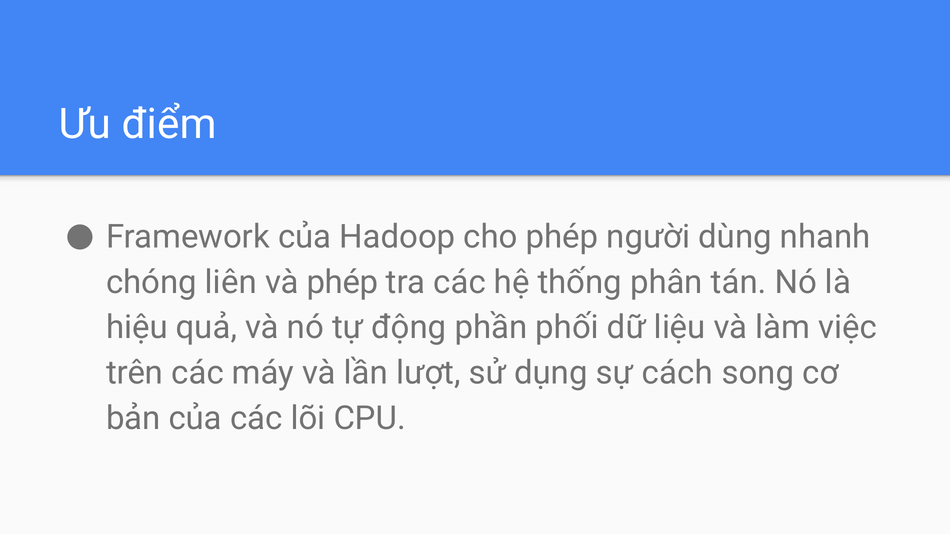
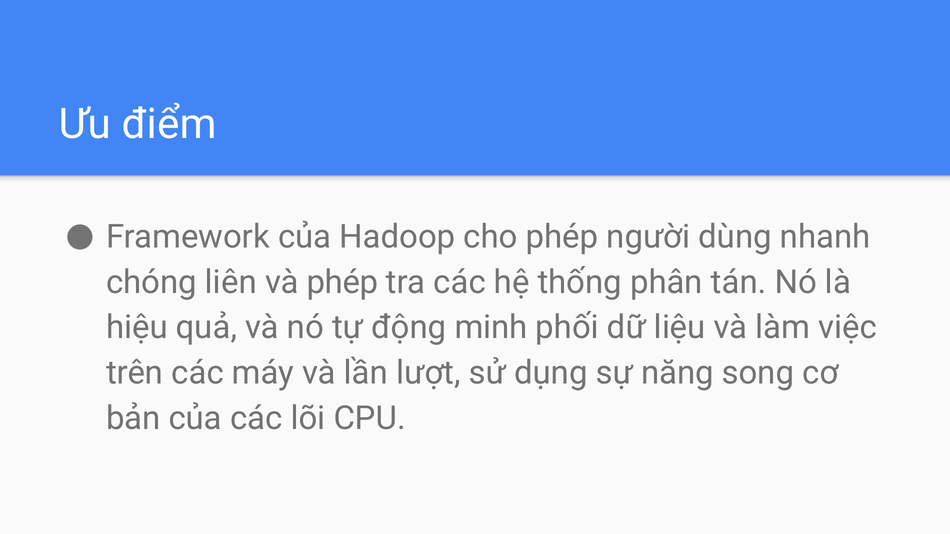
phần: phần -> minh
cách: cách -> năng
